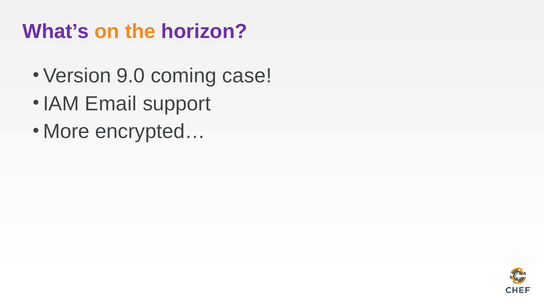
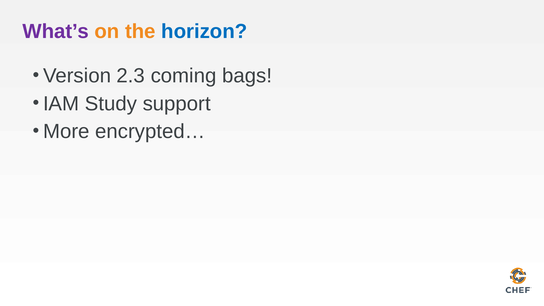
horizon colour: purple -> blue
9.0: 9.0 -> 2.3
case: case -> bags
Email: Email -> Study
